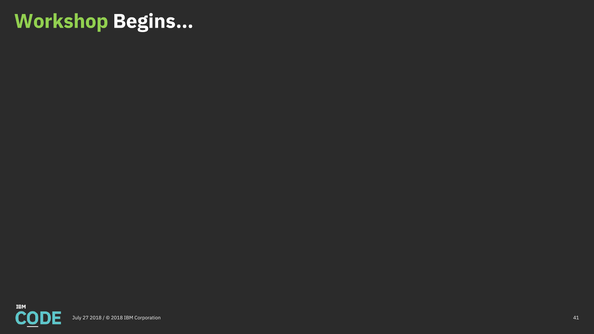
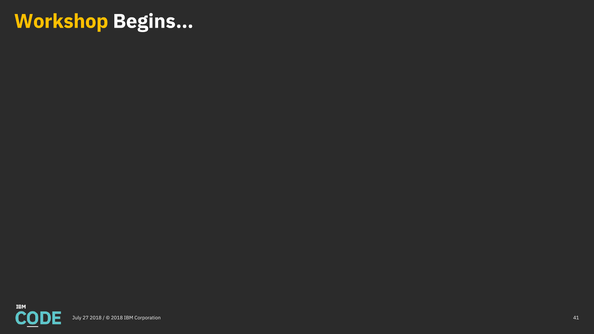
Workshop colour: light green -> yellow
